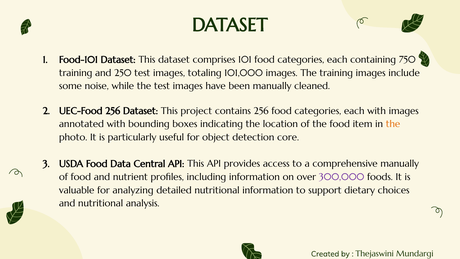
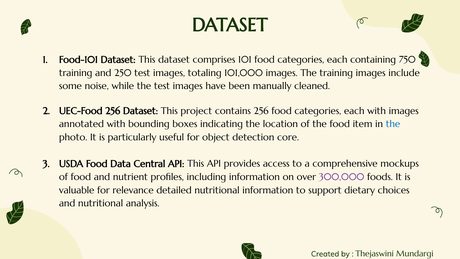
the at (393, 124) colour: orange -> blue
comprehensive manually: manually -> mockups
analyzing: analyzing -> relevance
